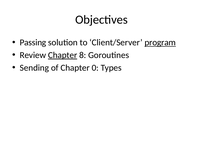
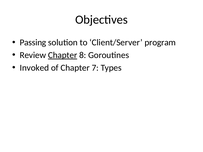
program underline: present -> none
Sending: Sending -> Invoked
0: 0 -> 7
